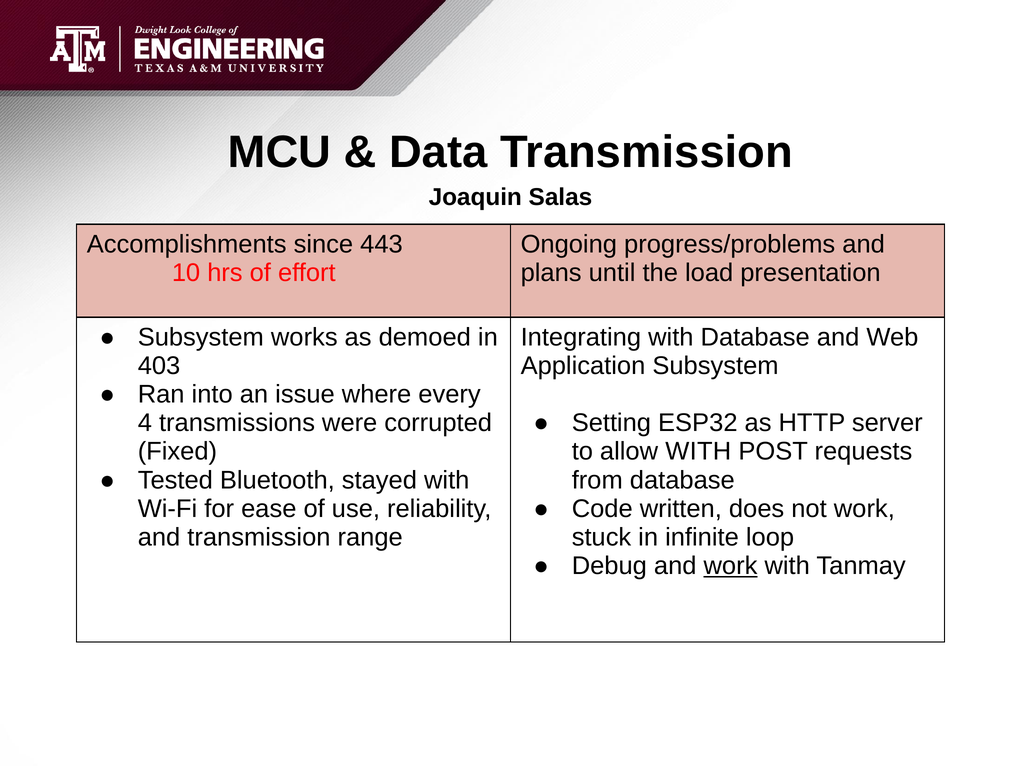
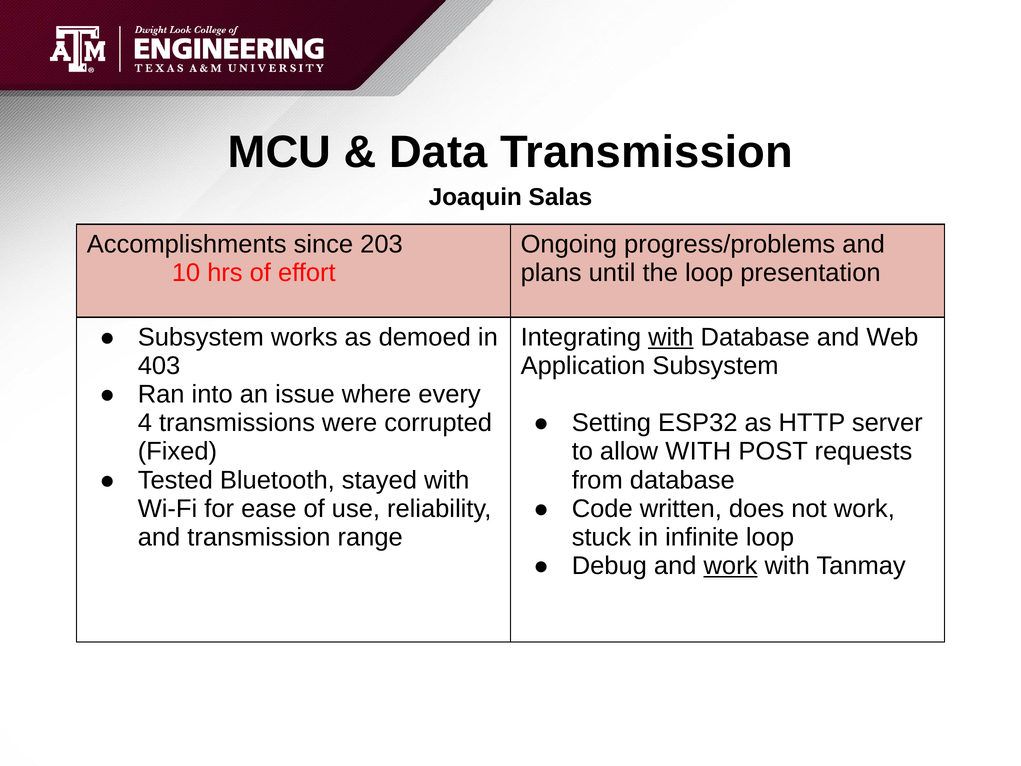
443: 443 -> 203
the load: load -> loop
with at (671, 337) underline: none -> present
